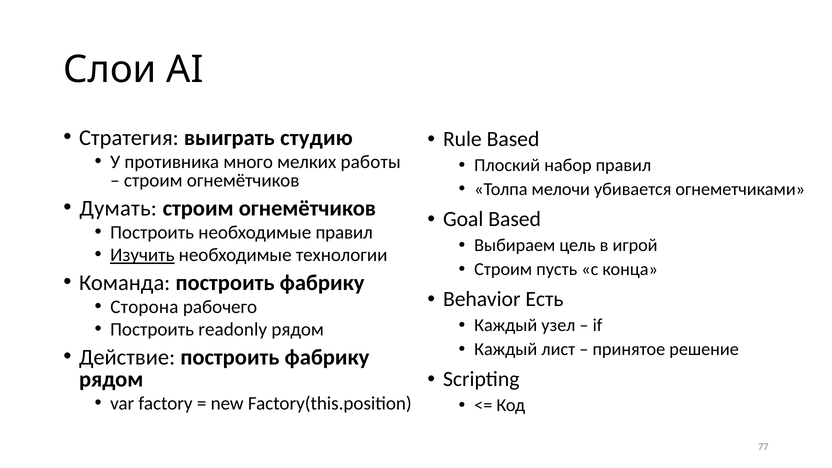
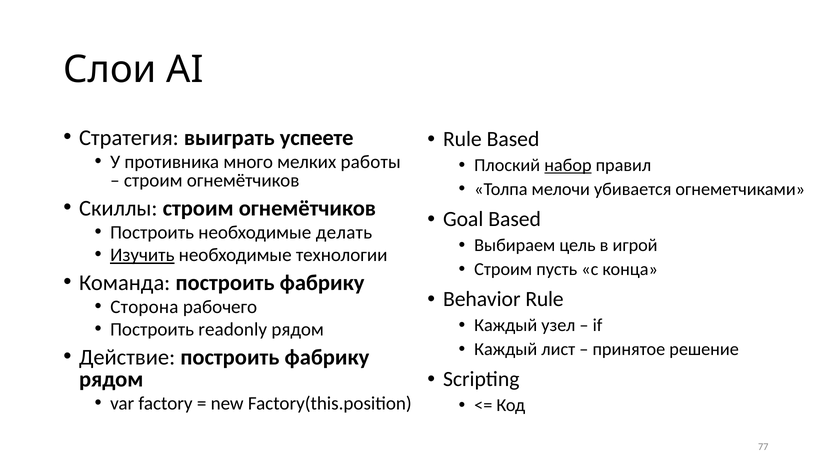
студию: студию -> успеете
набор underline: none -> present
Думать: Думать -> Скиллы
необходимые правил: правил -> делать
Behavior Есть: Есть -> Rule
